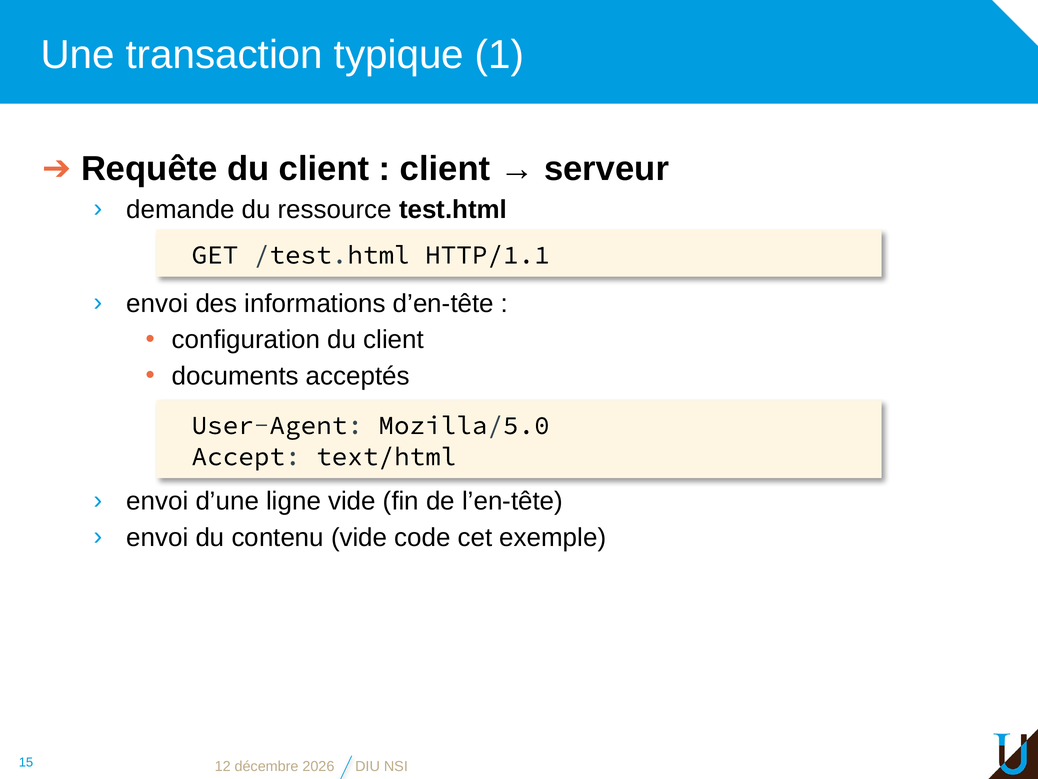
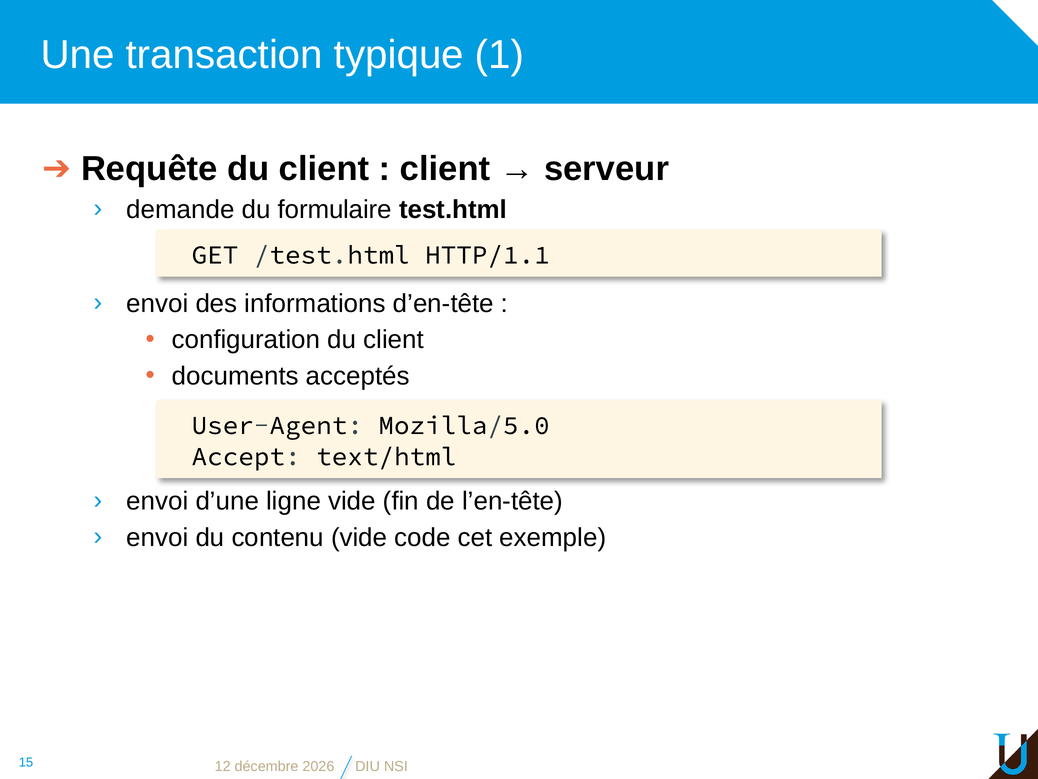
ressource: ressource -> formulaire
